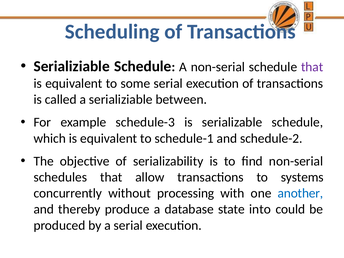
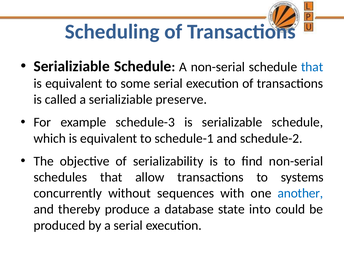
that at (312, 67) colour: purple -> blue
between: between -> preserve
processing: processing -> sequences
